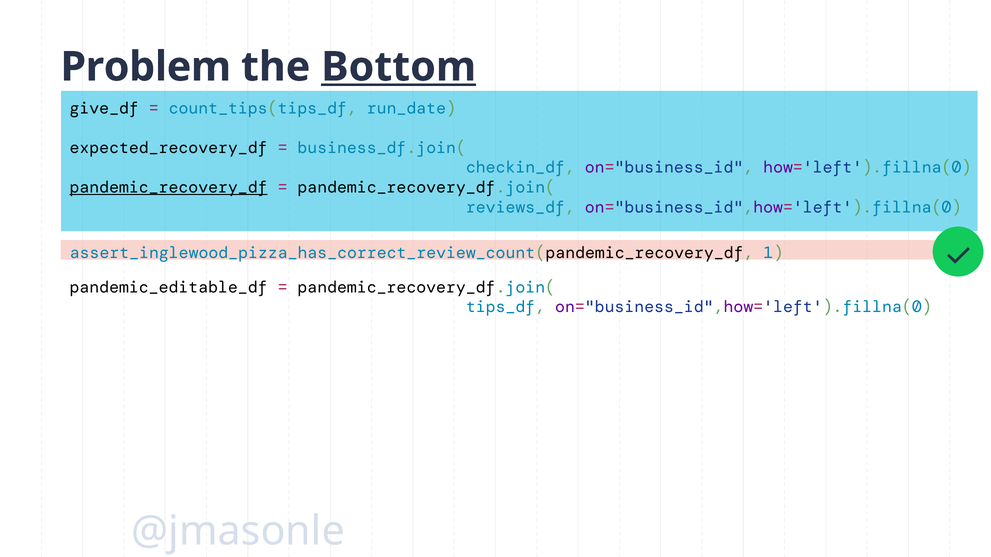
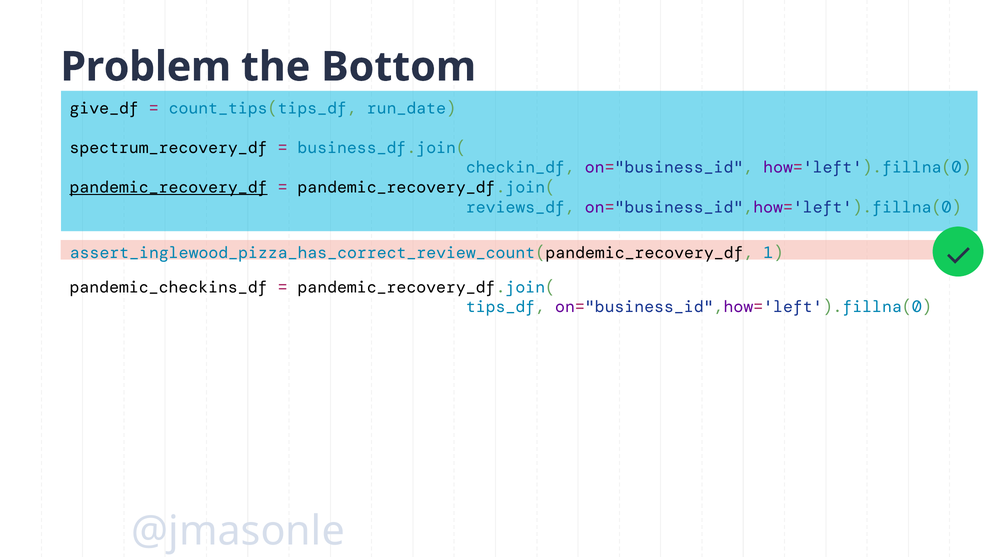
Bottom underline: present -> none
expected_recovery_df: expected_recovery_df -> spectrum_recovery_df
pandemic_editable_df: pandemic_editable_df -> pandemic_checkins_df
